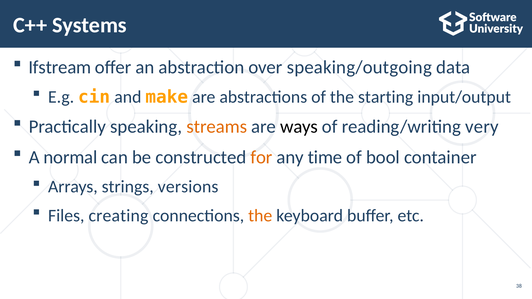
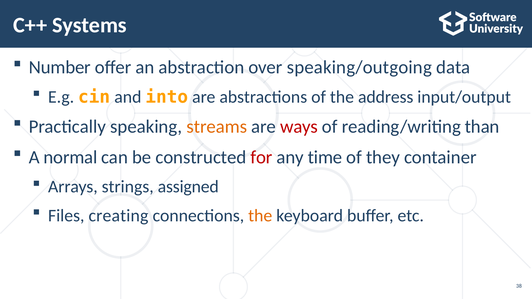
Ifstream: Ifstream -> Number
make: make -> into
starting: starting -> address
ways colour: black -> red
very: very -> than
for colour: orange -> red
bool: bool -> they
versions: versions -> assigned
